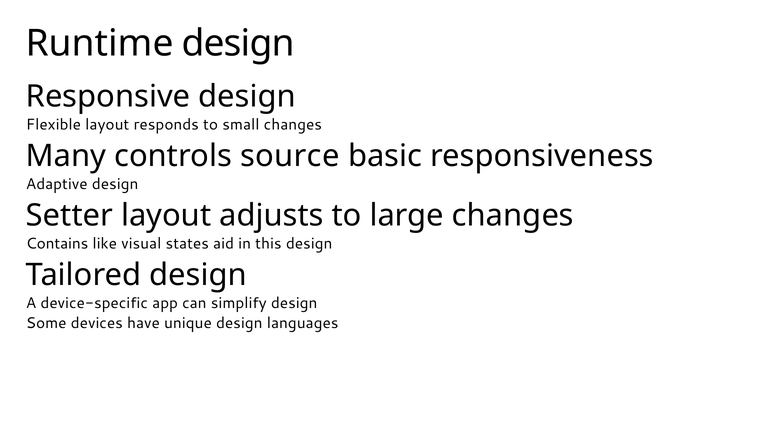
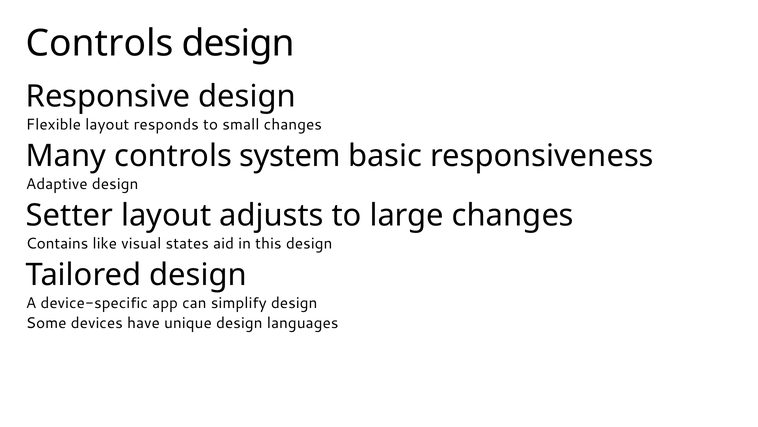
Runtime at (100, 43): Runtime -> Controls
source: source -> system
